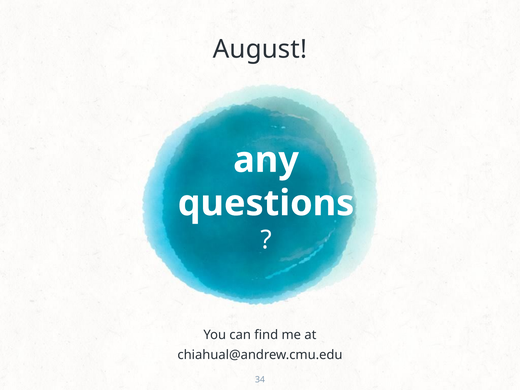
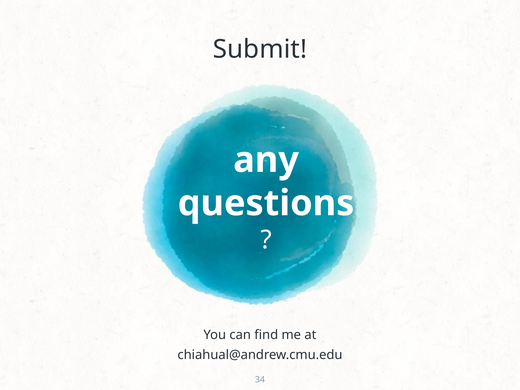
August: August -> Submit
